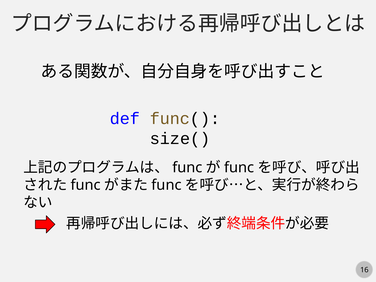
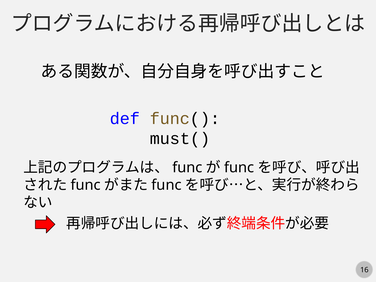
size(: size( -> must(
